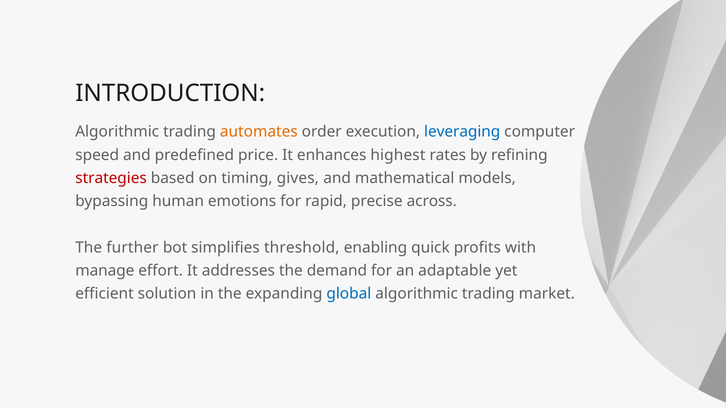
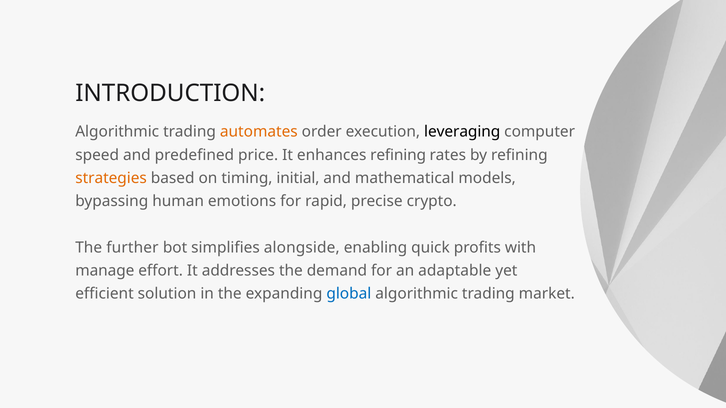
leveraging colour: blue -> black
enhances highest: highest -> refining
strategies colour: red -> orange
gives: gives -> initial
across: across -> crypto
threshold: threshold -> alongside
